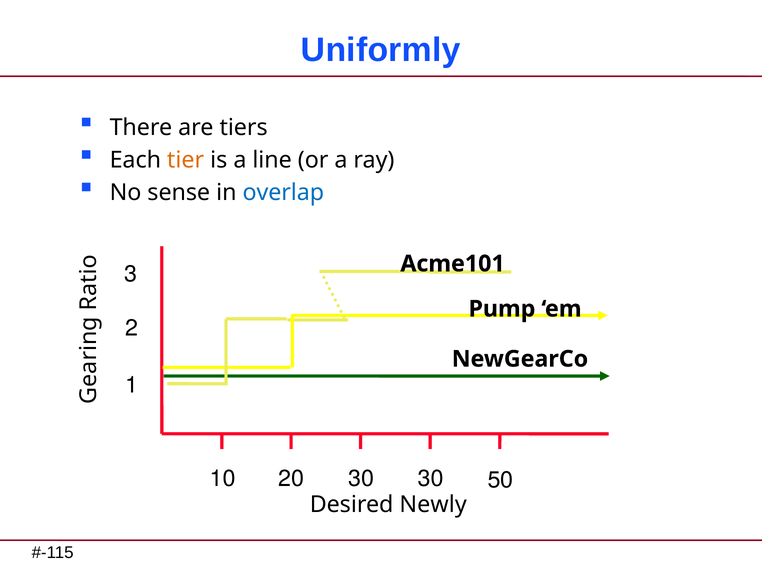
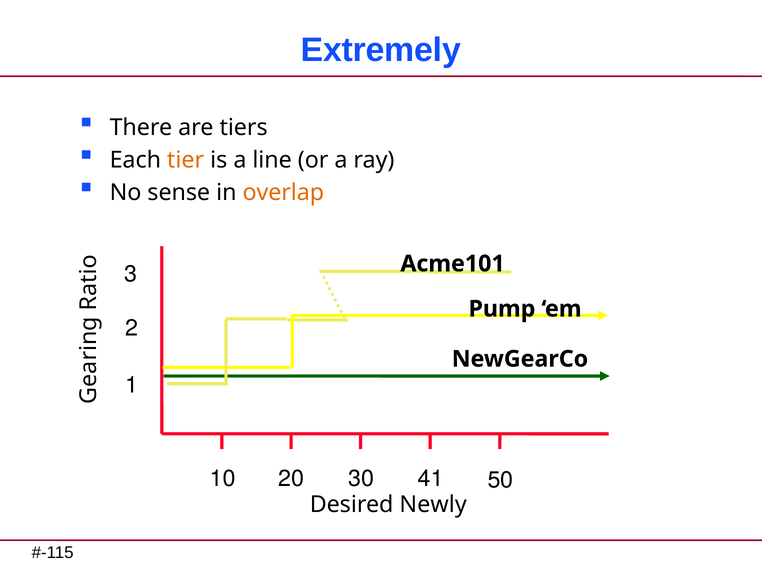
Uniformly: Uniformly -> Extremely
overlap colour: blue -> orange
30 30: 30 -> 41
